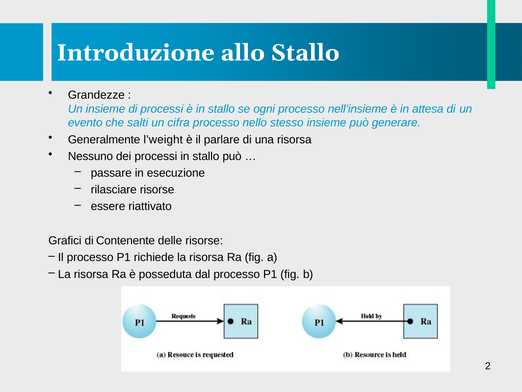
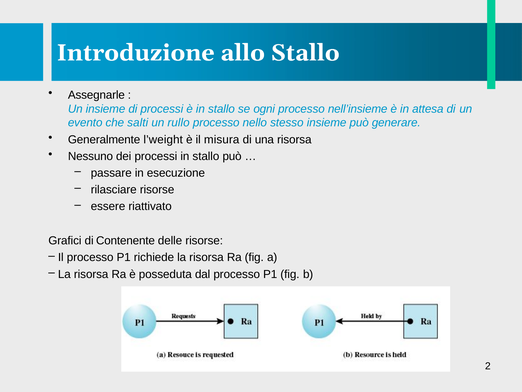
Grandezze: Grandezze -> Assegnarle
cifra: cifra -> rullo
parlare: parlare -> misura
